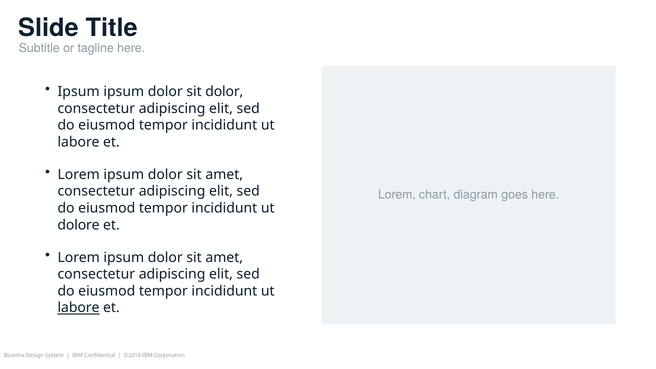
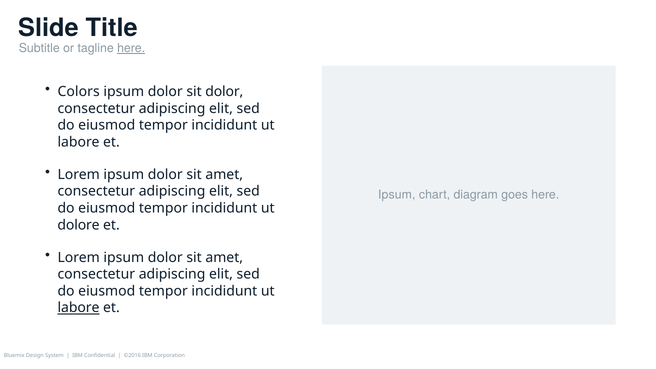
here at (131, 48) underline: none -> present
Ipsum at (79, 92): Ipsum -> Colors
Lorem at (397, 195): Lorem -> Ipsum
